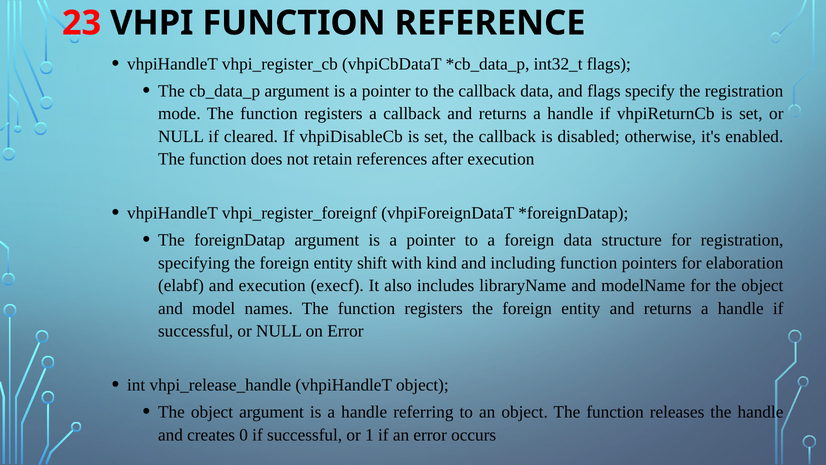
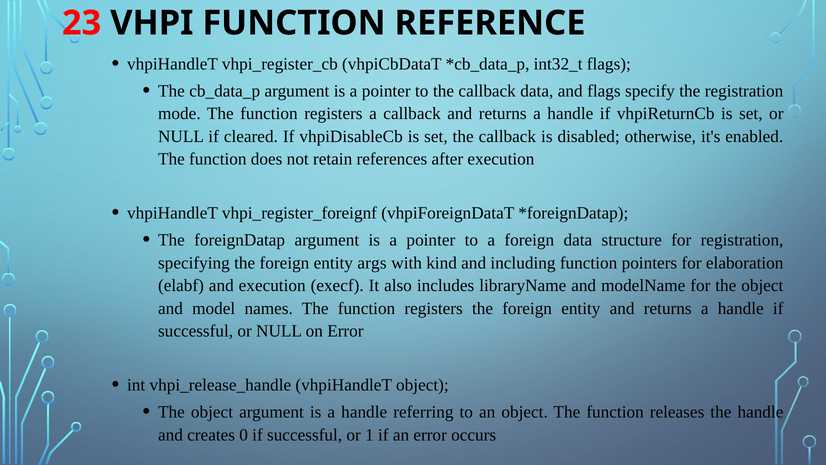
shift: shift -> args
